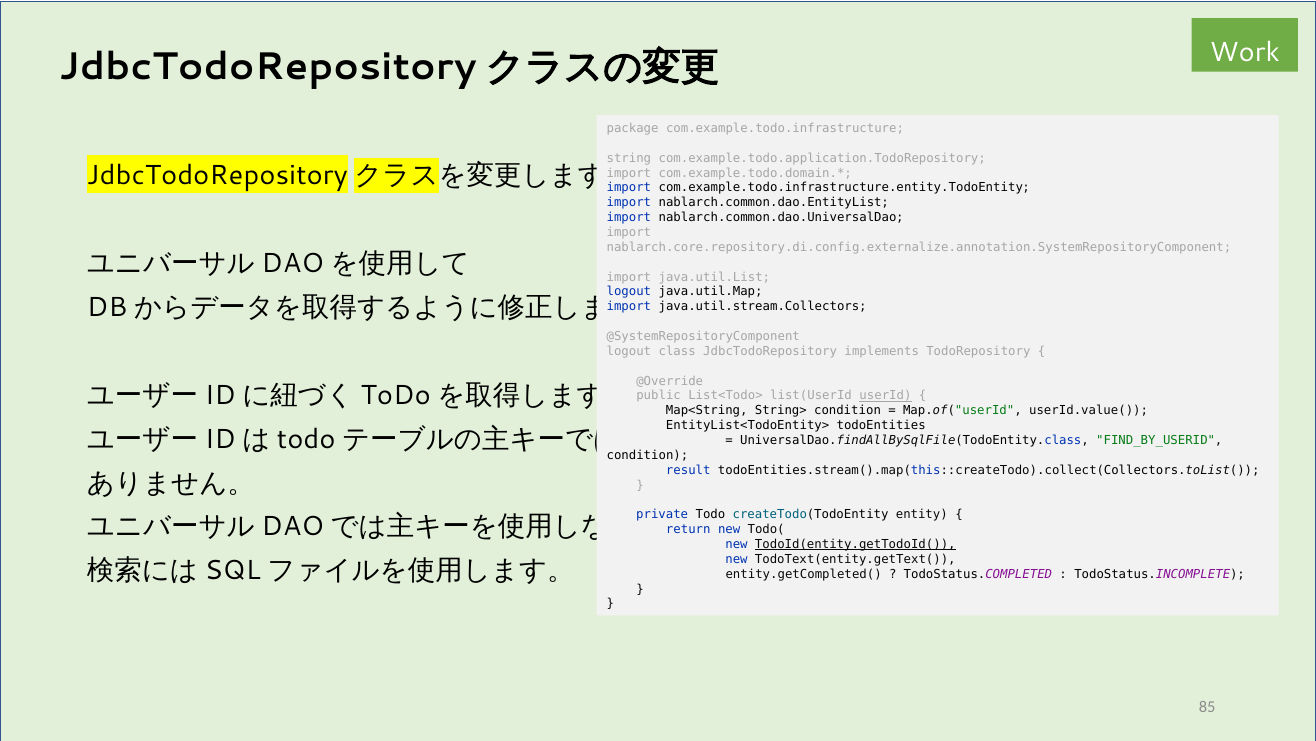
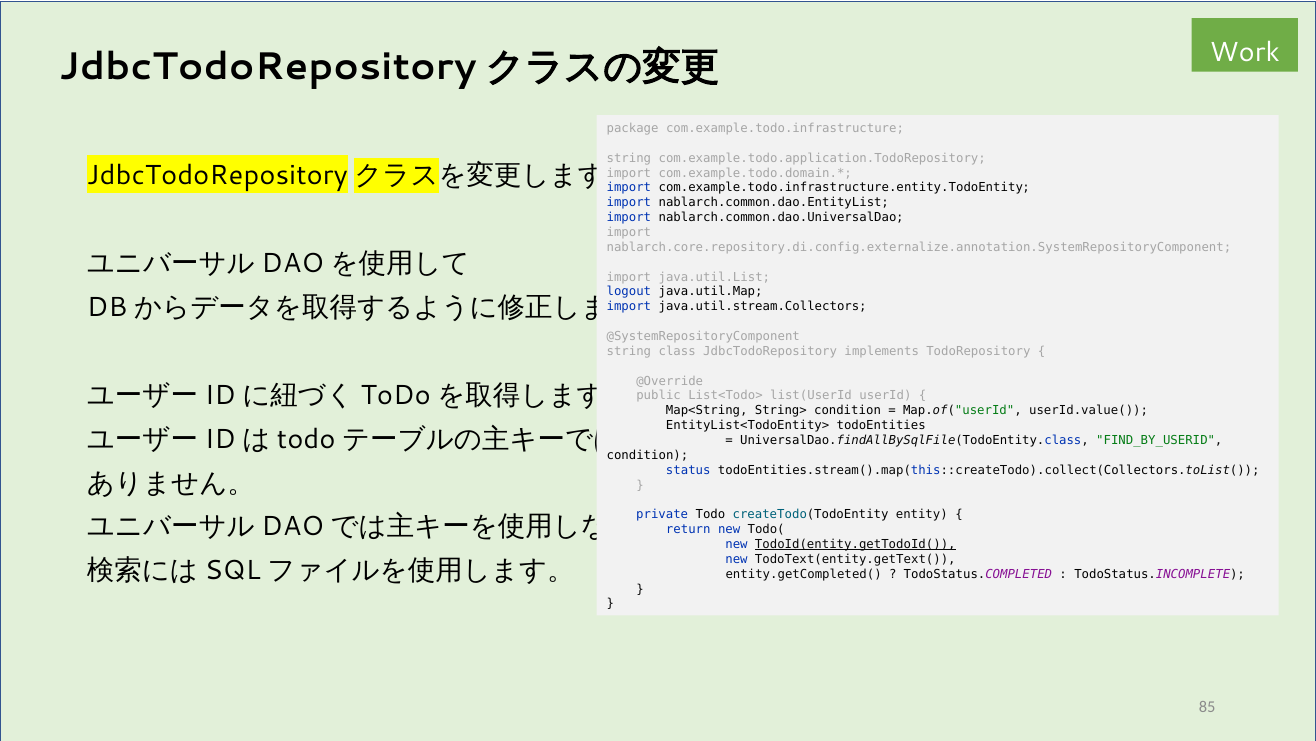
logout at (629, 351): logout -> string
userId underline: present -> none
result: result -> status
